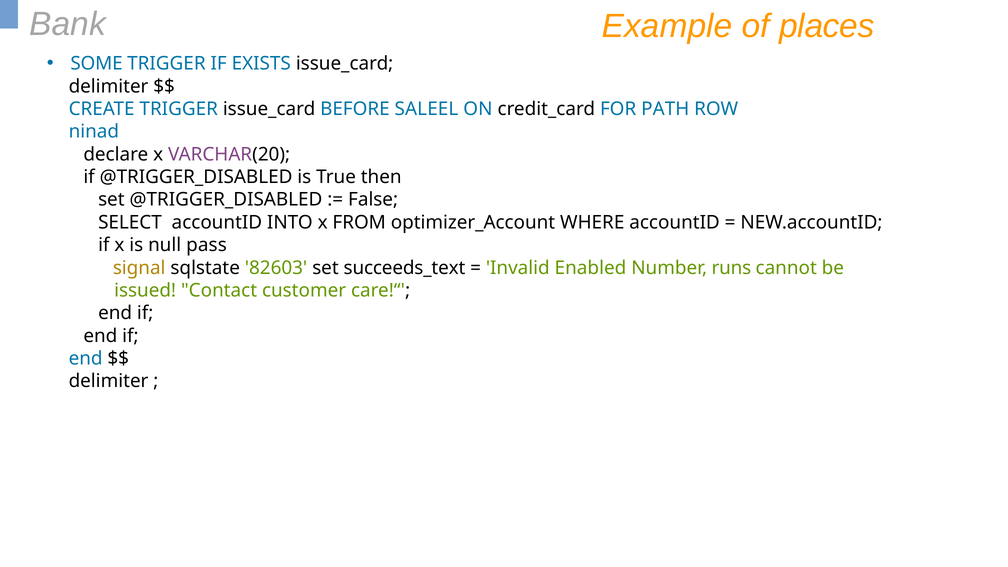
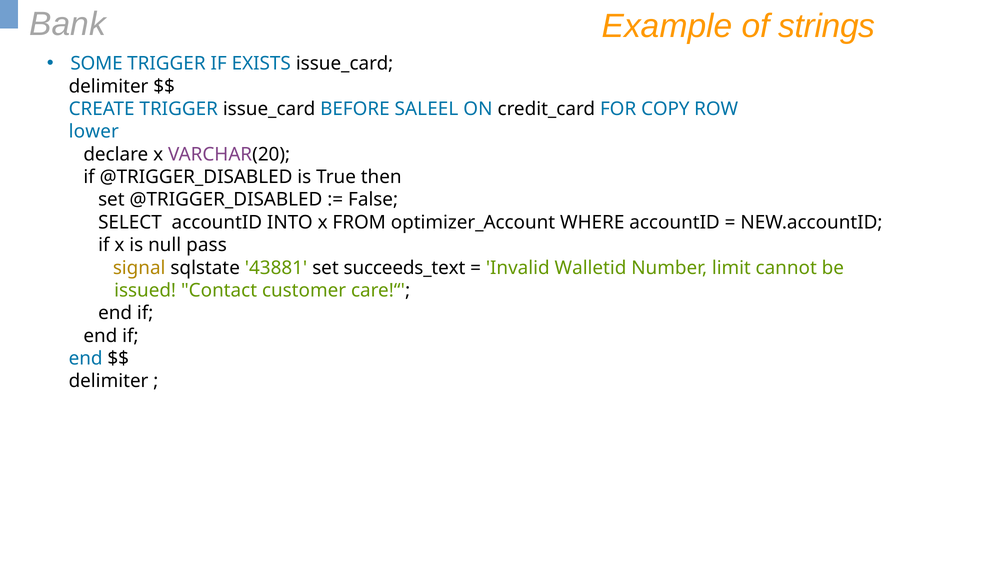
places: places -> strings
PATH: PATH -> COPY
ninad: ninad -> lower
82603: 82603 -> 43881
Enabled: Enabled -> Walletid
runs: runs -> limit
